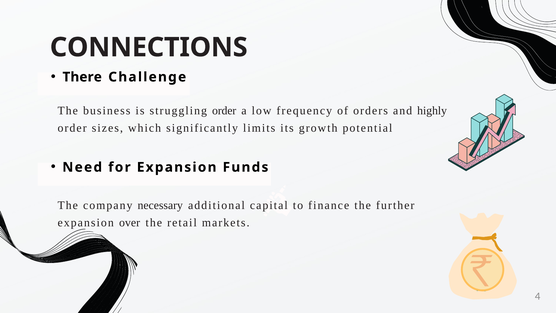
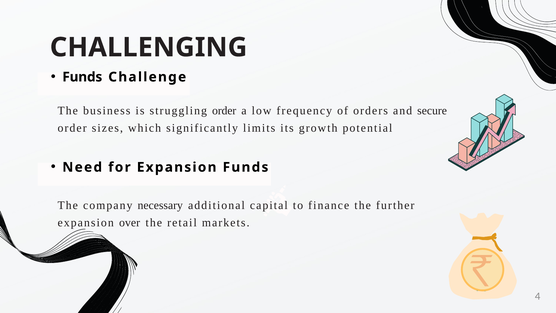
CONNECTIONS: CONNECTIONS -> CHALLENGING
There at (82, 77): There -> Funds
highly: highly -> secure
